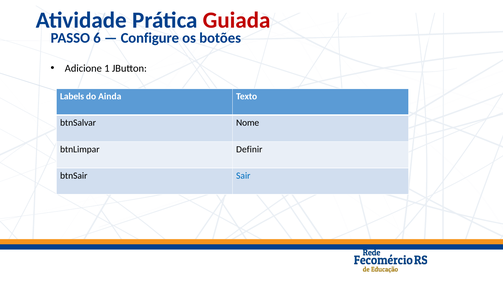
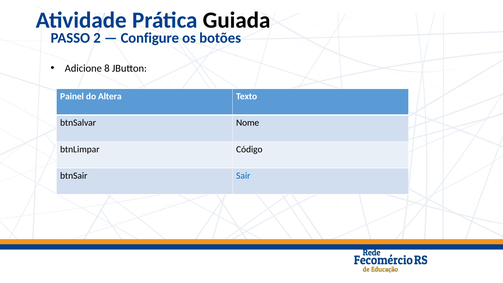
Guiada colour: red -> black
6: 6 -> 2
1: 1 -> 8
Labels: Labels -> Painel
Ainda: Ainda -> Altera
Definir: Definir -> Código
